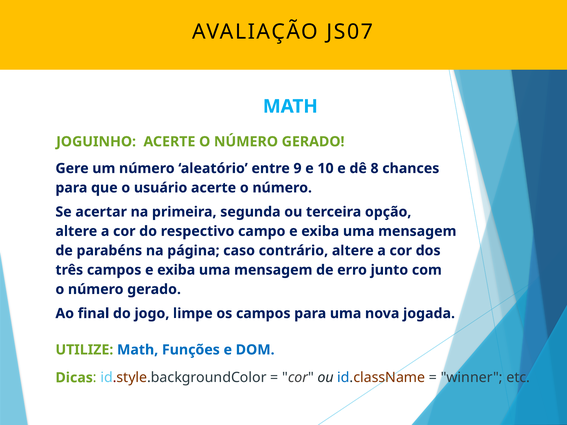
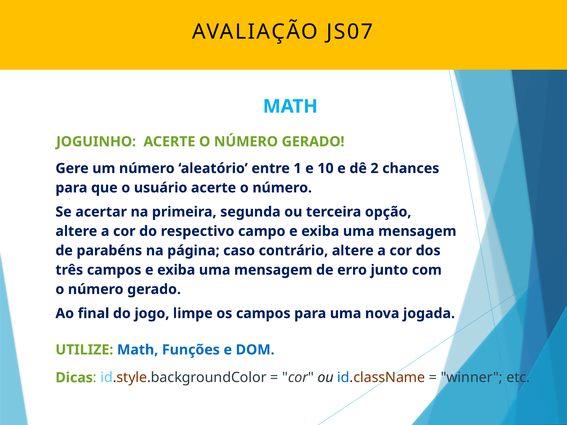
9: 9 -> 1
8: 8 -> 2
